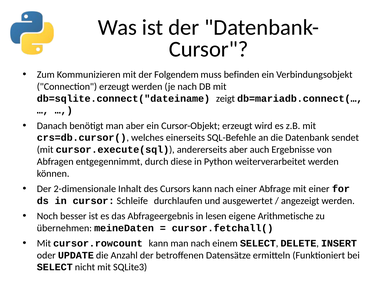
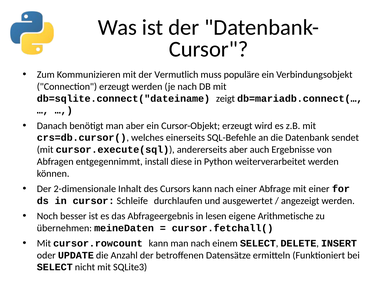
Folgendem: Folgendem -> Vermutlich
befinden: befinden -> populäre
durch: durch -> install
